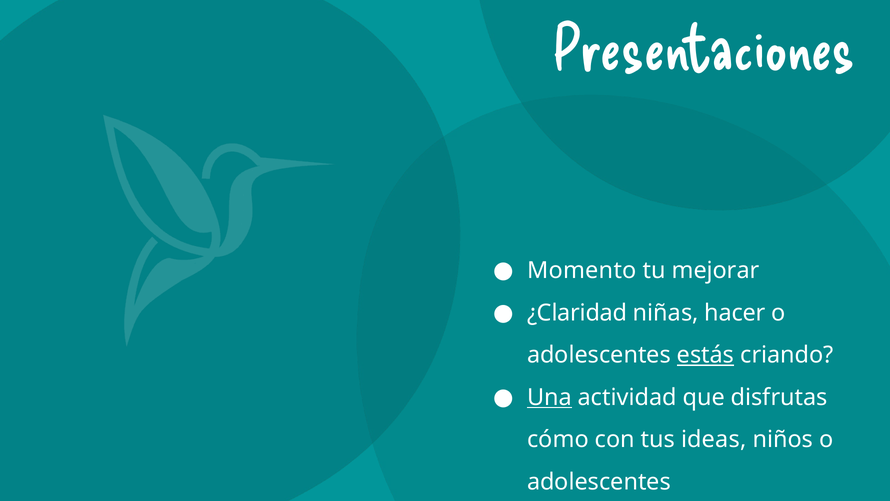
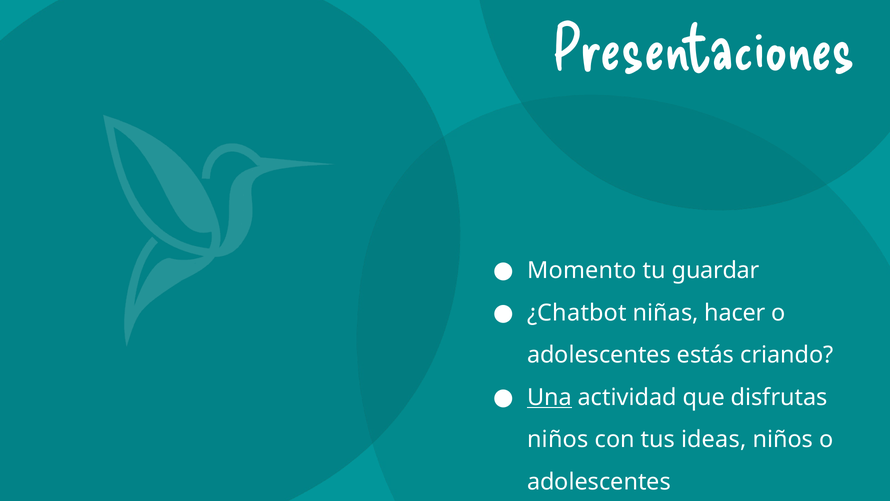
mejorar: mejorar -> guardar
¿Claridad: ¿Claridad -> ¿Chatbot
estás underline: present -> none
cómo at (558, 439): cómo -> niños
